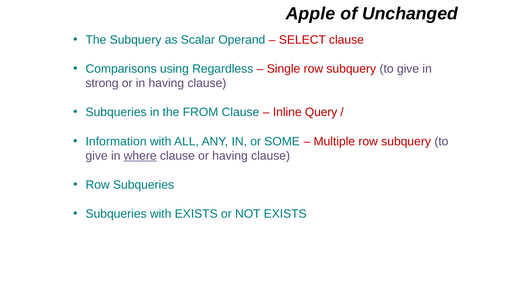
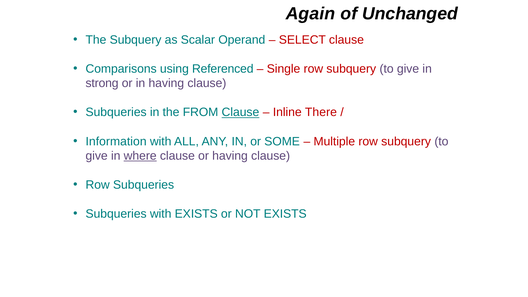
Apple: Apple -> Again
Regardless: Regardless -> Referenced
Clause at (240, 112) underline: none -> present
Query: Query -> There
